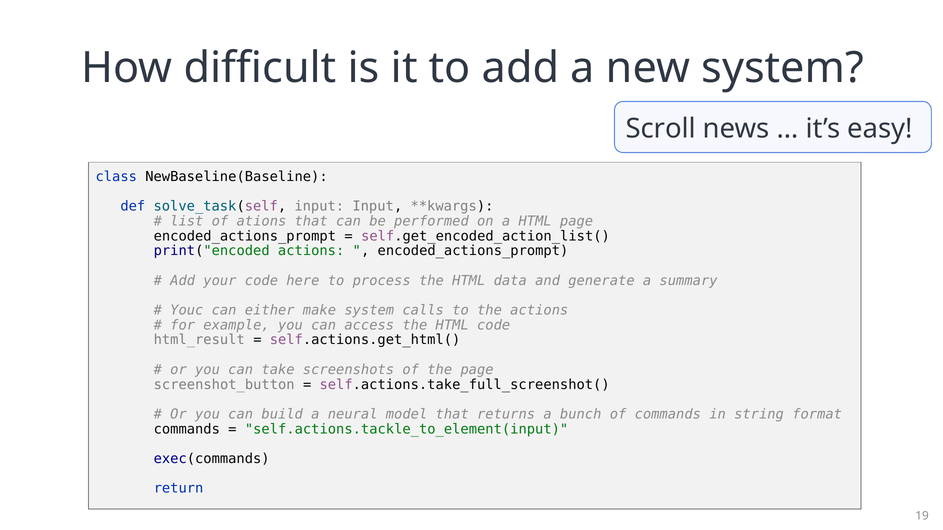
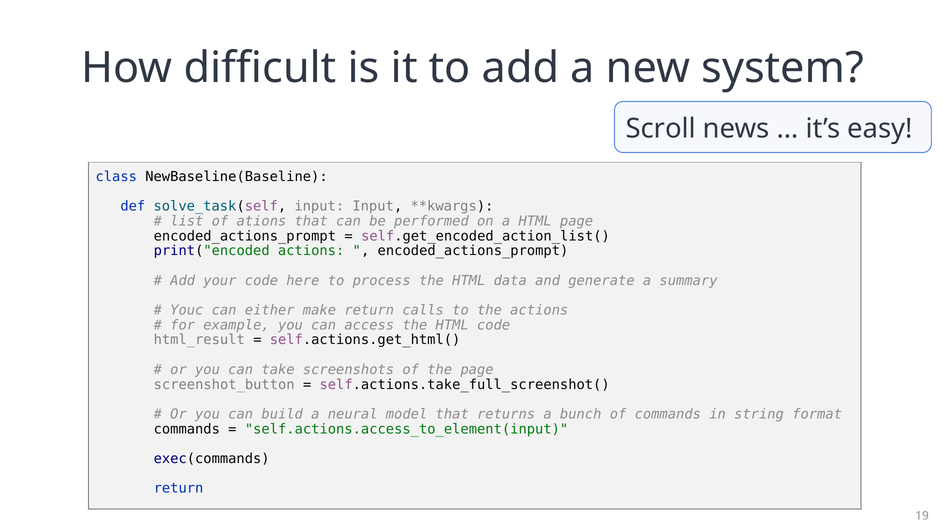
make system: system -> return
self.actions.tackle_to_element(input: self.actions.tackle_to_element(input -> self.actions.access_to_element(input
